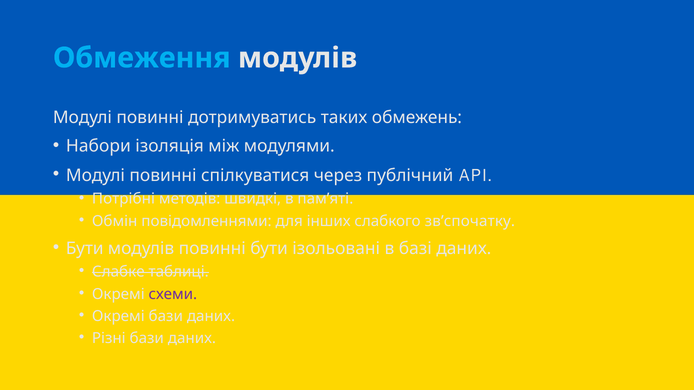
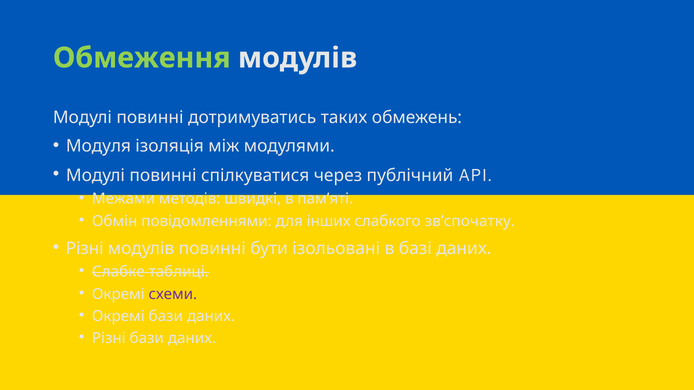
Обмеження colour: light blue -> light green
Набори: Набори -> Модуля
Потрібні: Потрібні -> Межами
Бути at (85, 249): Бути -> Різні
